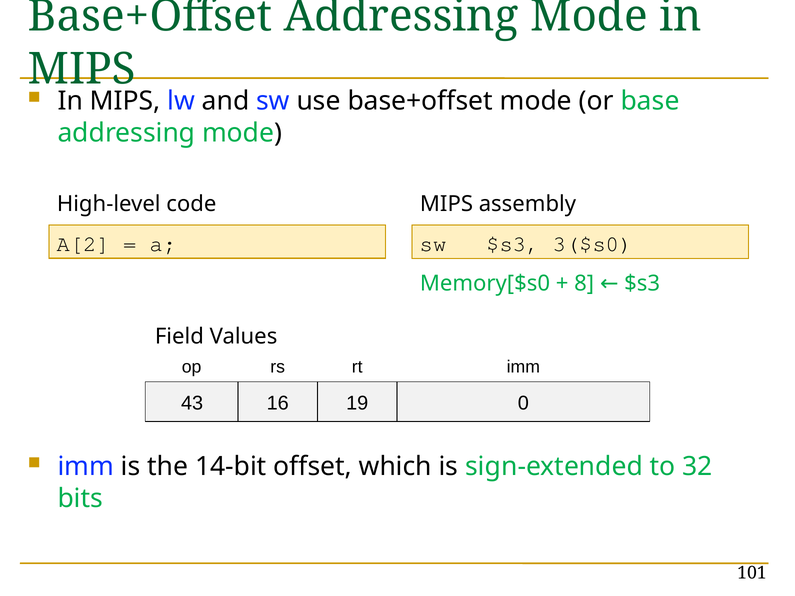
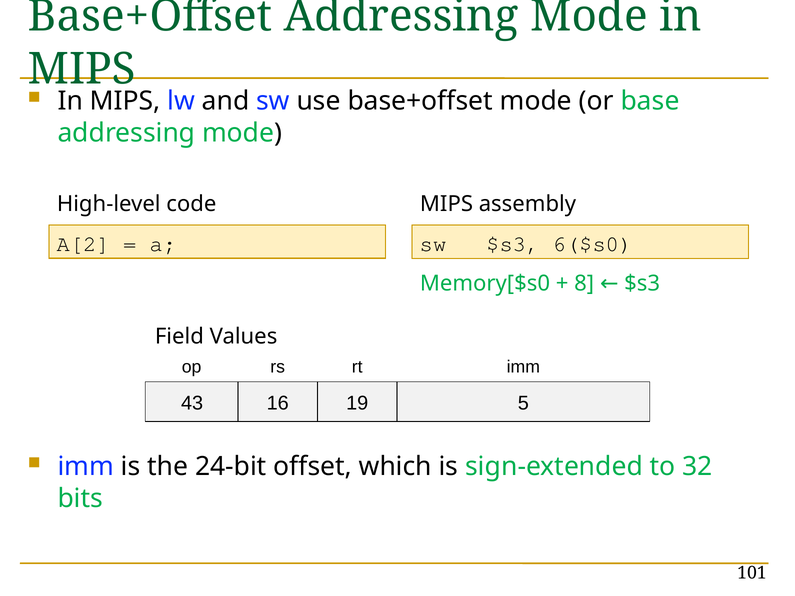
3($s0: 3($s0 -> 6($s0
0: 0 -> 5
14-bit: 14-bit -> 24-bit
